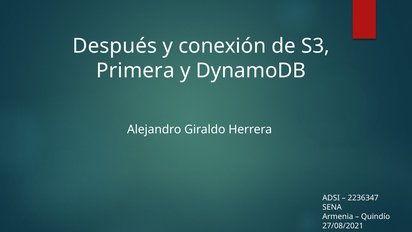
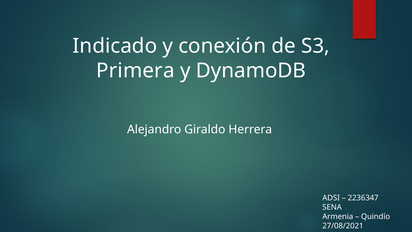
Después: Después -> Indicado
